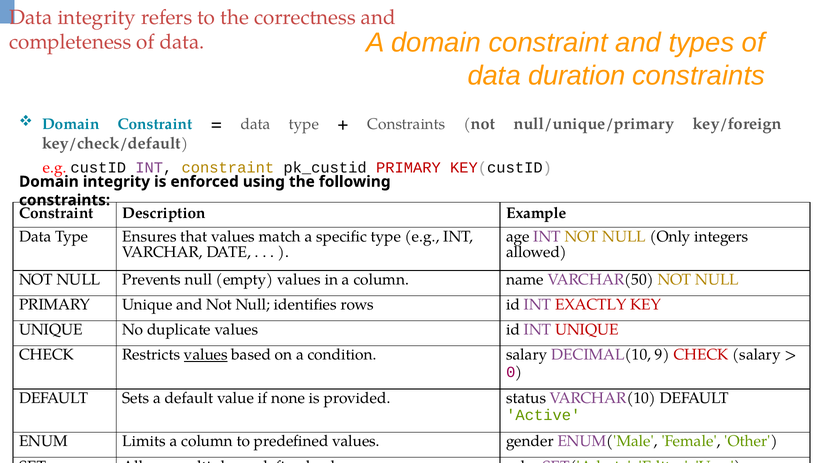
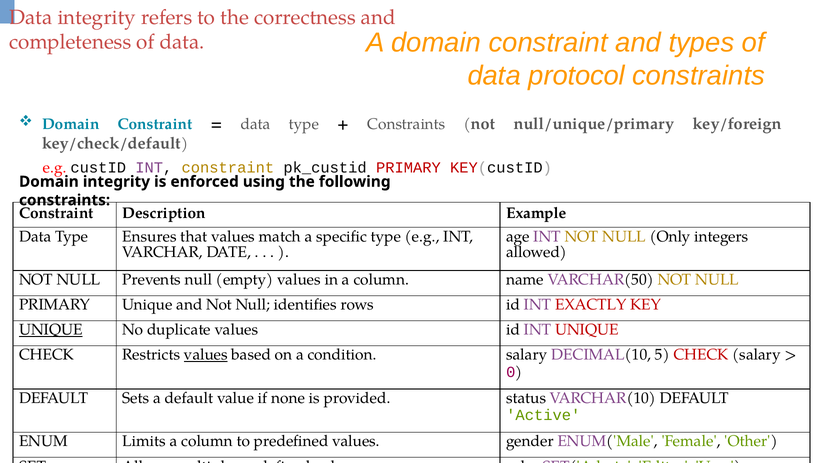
duration: duration -> protocol
UNIQUE at (51, 330) underline: none -> present
9: 9 -> 5
